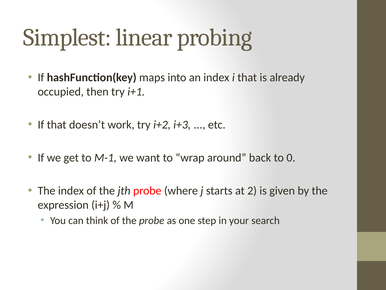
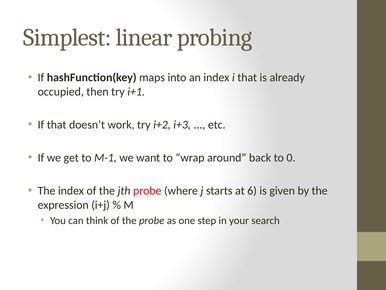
2: 2 -> 6
